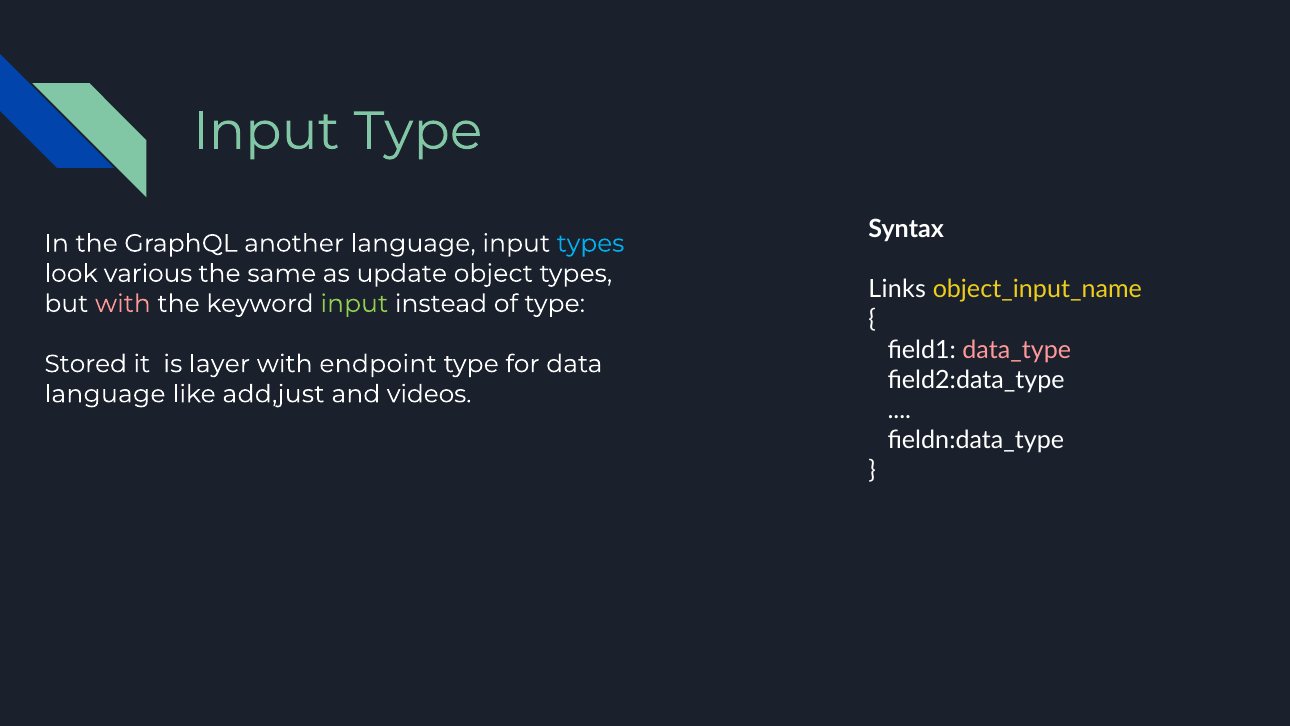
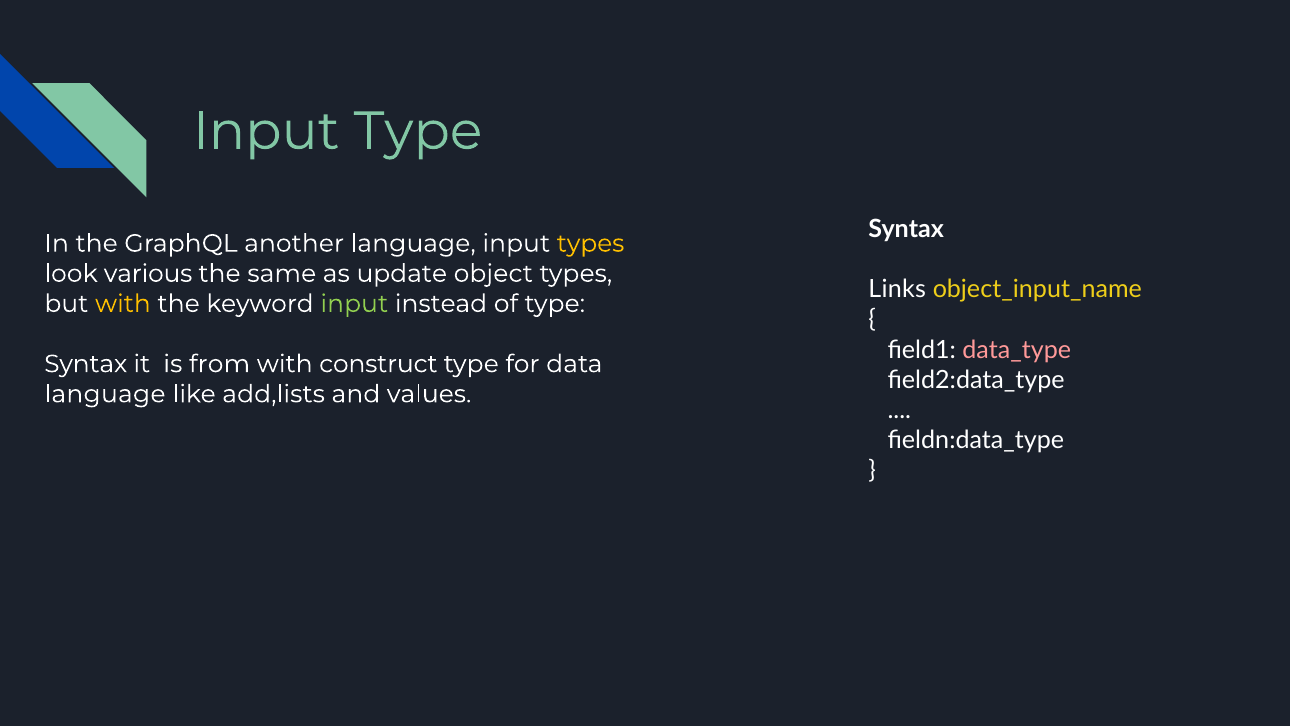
types at (591, 243) colour: light blue -> yellow
with at (123, 304) colour: pink -> yellow
Stored at (86, 364): Stored -> Syntax
layer: layer -> from
endpoint: endpoint -> construct
add,just: add,just -> add,lists
videos: videos -> values
